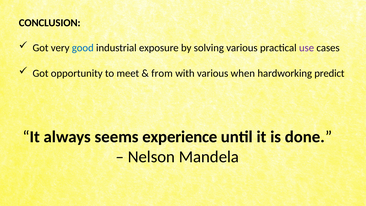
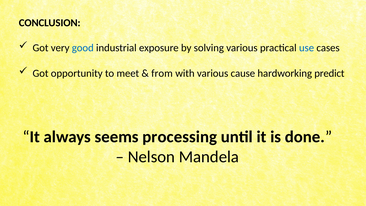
use colour: purple -> blue
when: when -> cause
experience: experience -> processing
